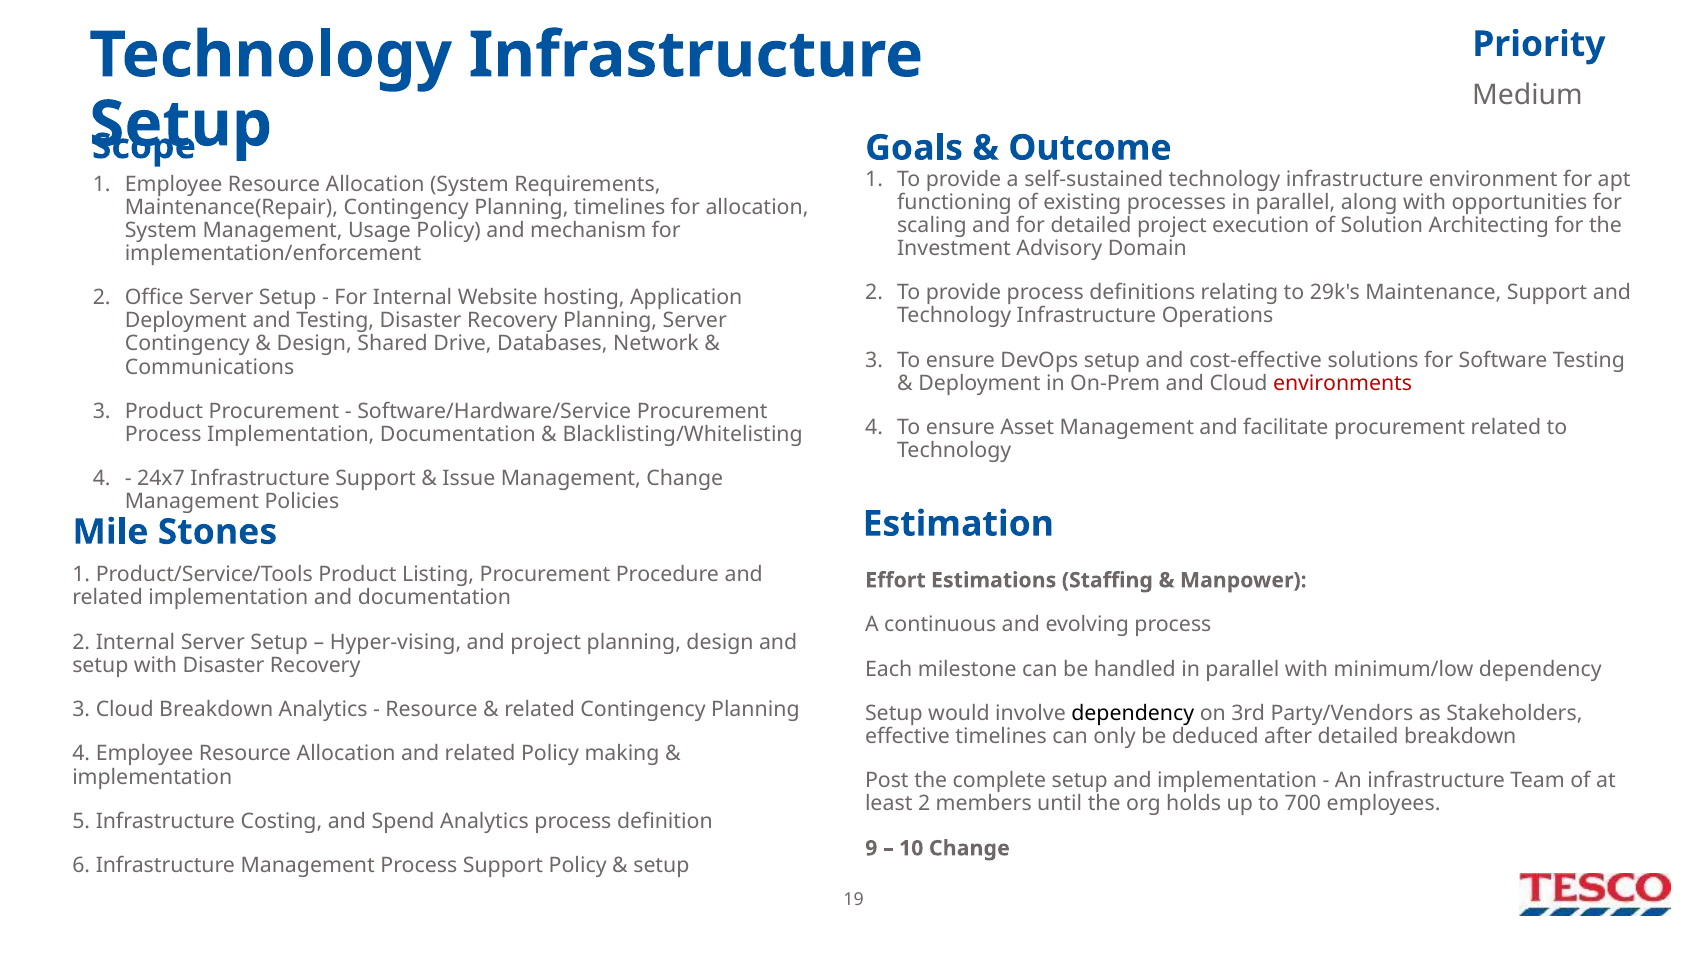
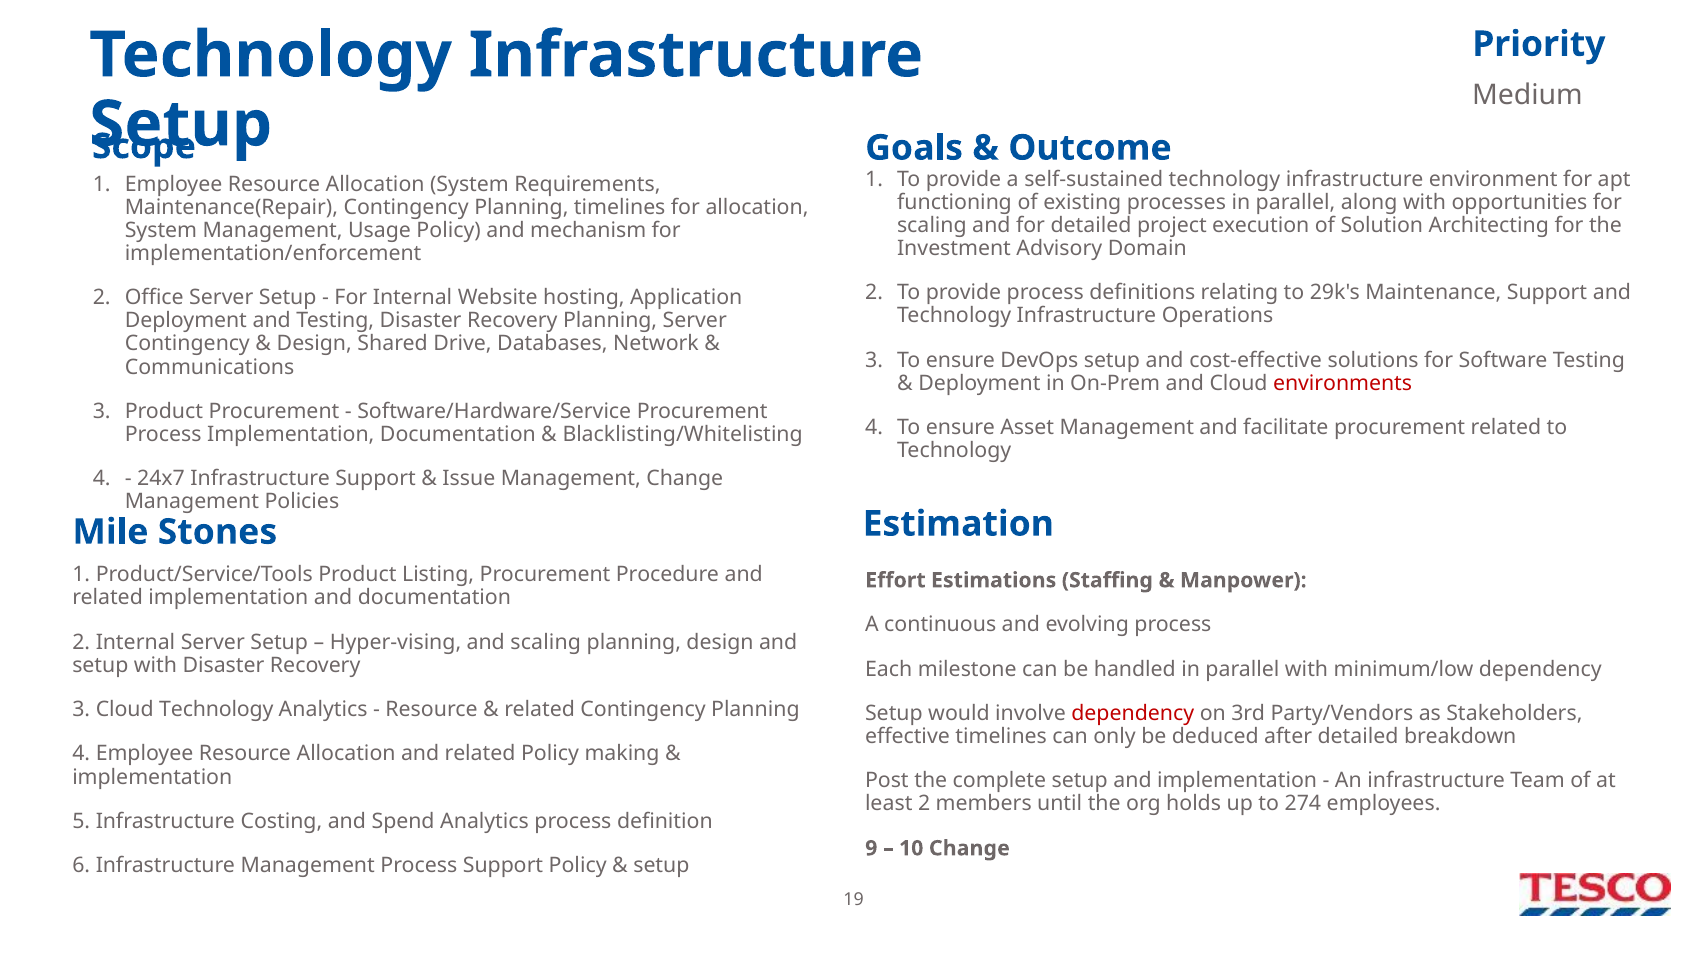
and project: project -> scaling
Cloud Breakdown: Breakdown -> Technology
dependency at (1133, 714) colour: black -> red
700: 700 -> 274
